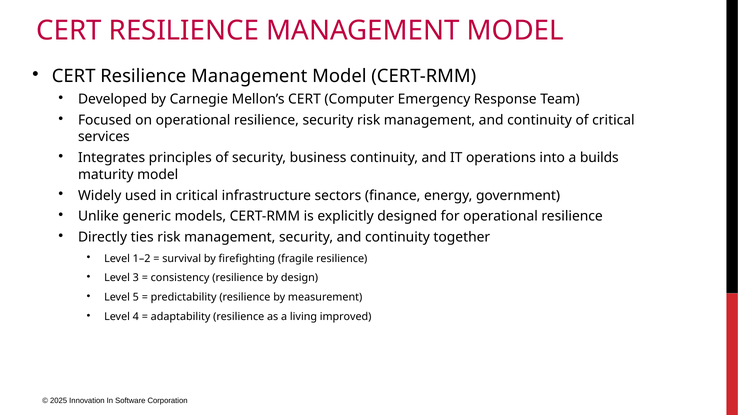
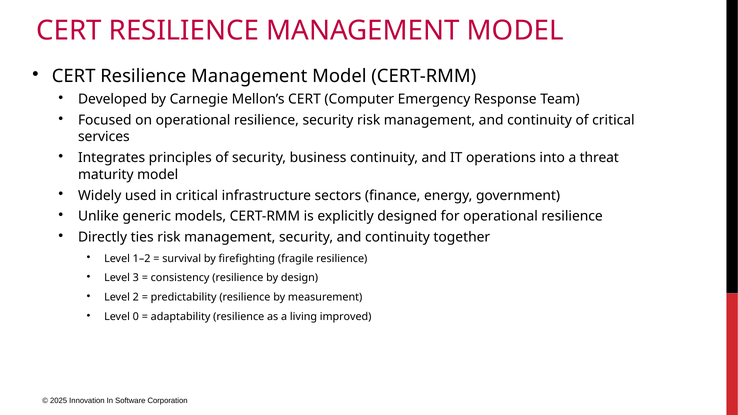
builds: builds -> threat
5: 5 -> 2
4: 4 -> 0
